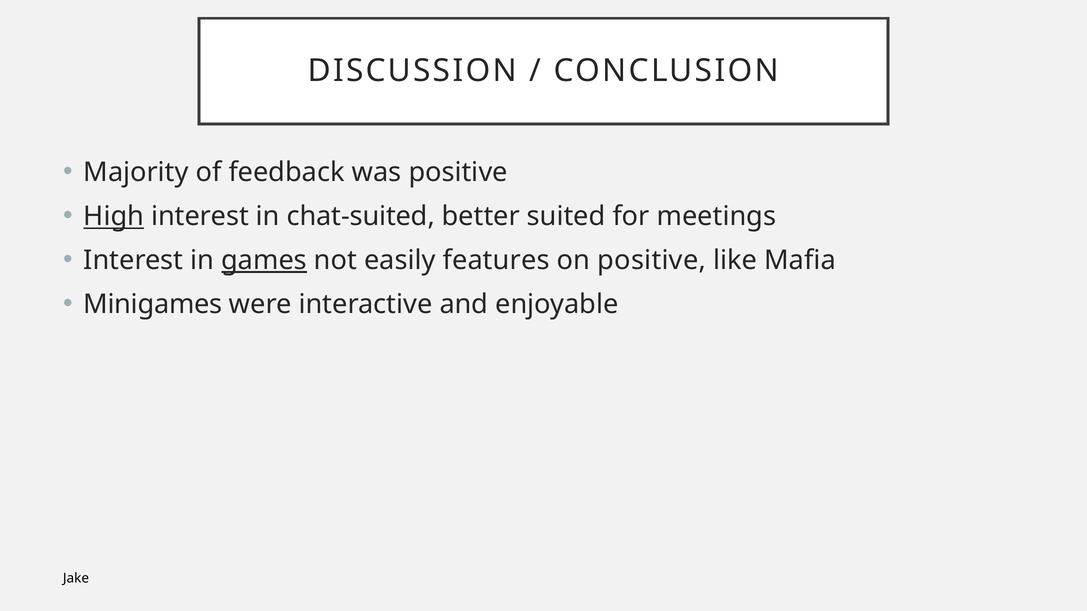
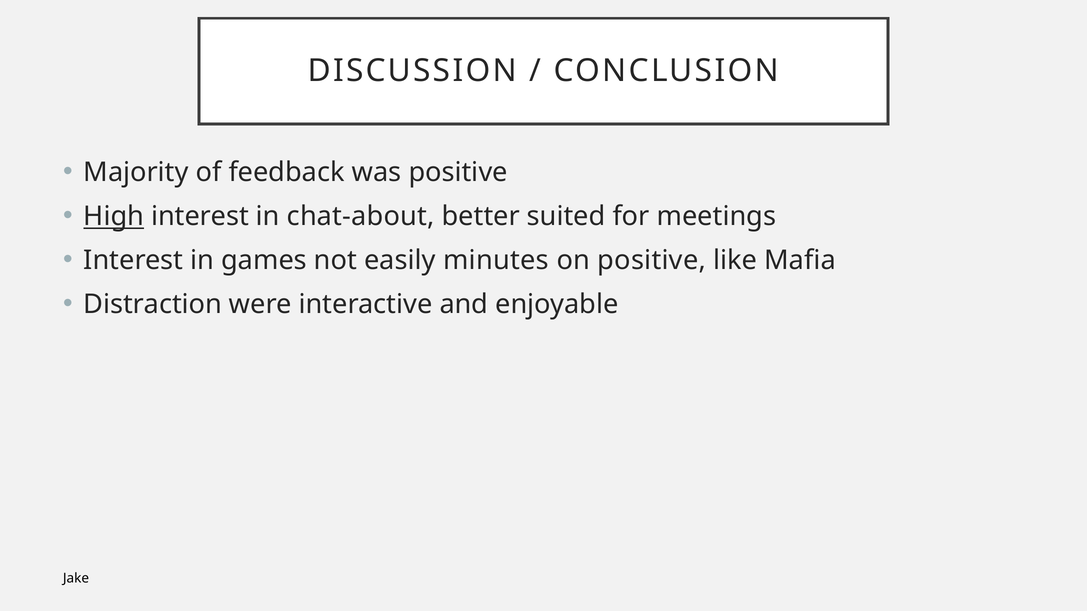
chat-suited: chat-suited -> chat-about
games underline: present -> none
features: features -> minutes
Minigames: Minigames -> Distraction
